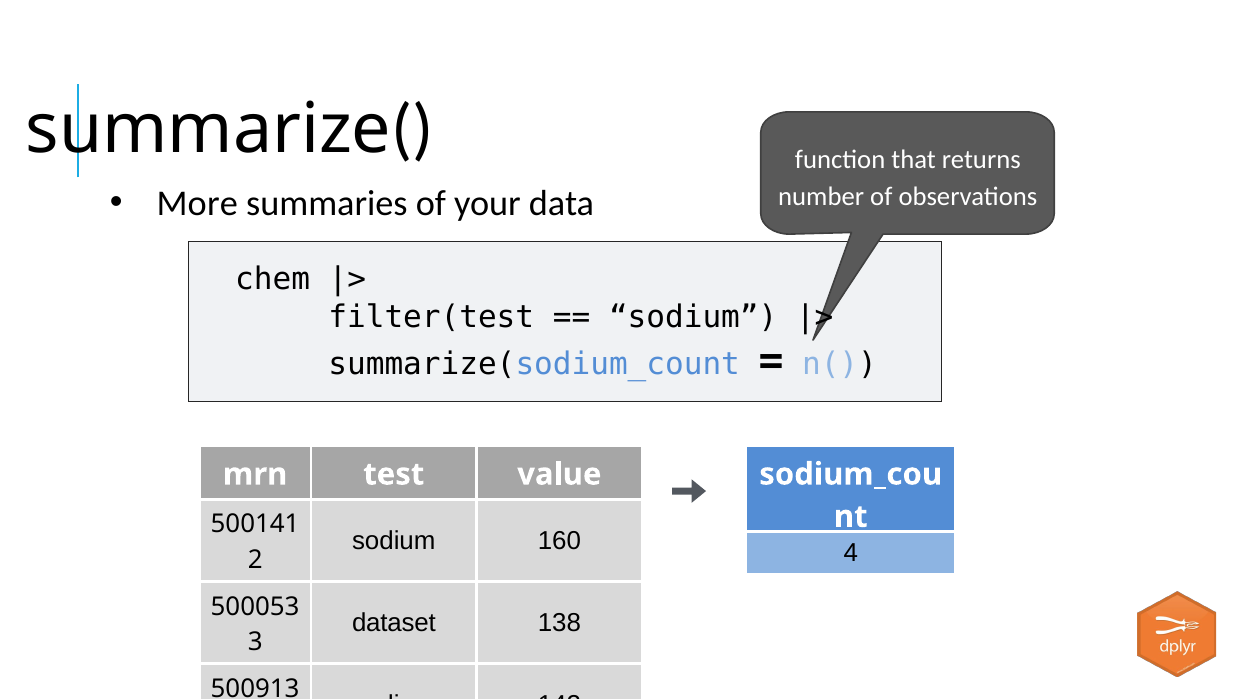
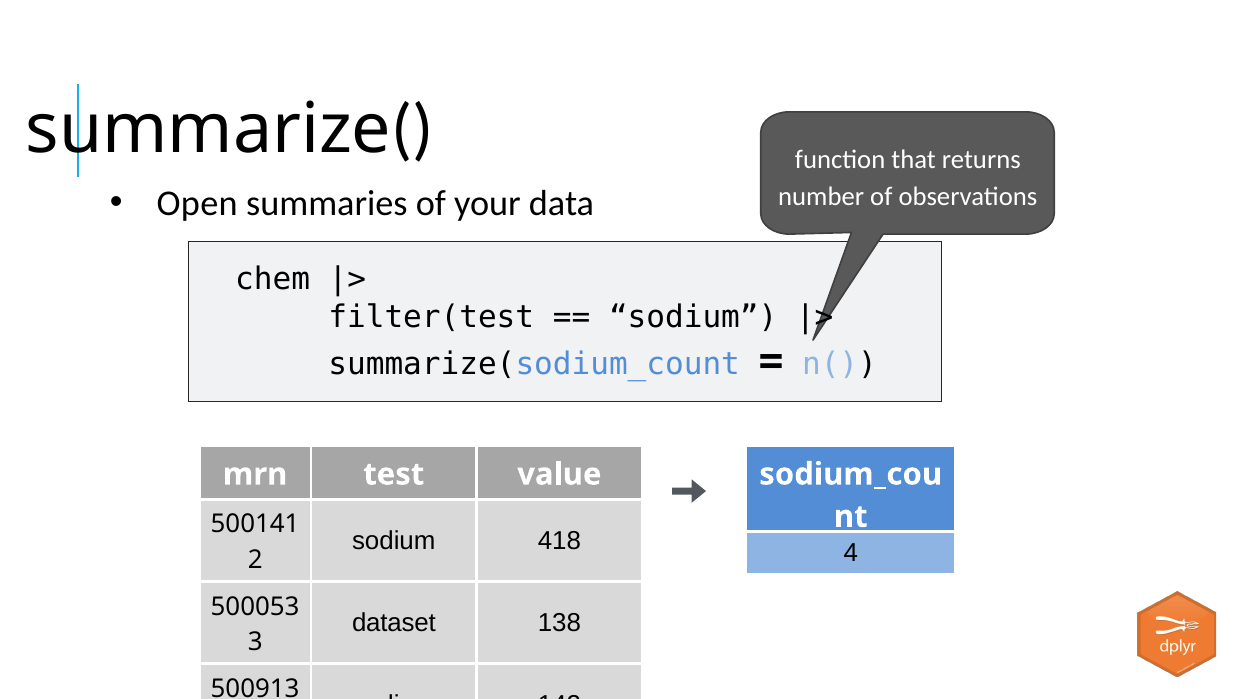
More: More -> Open
160: 160 -> 418
